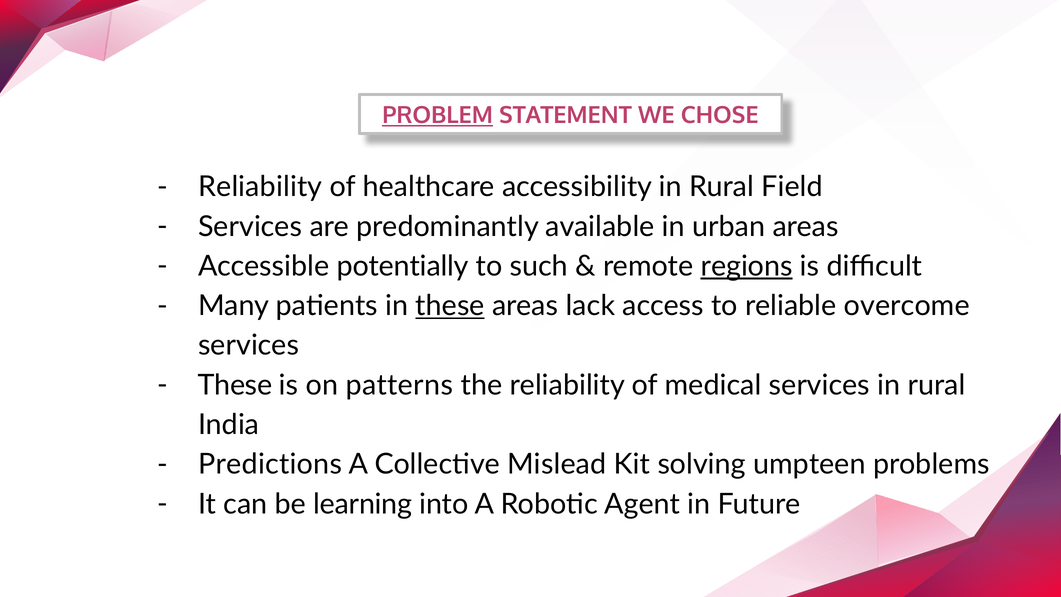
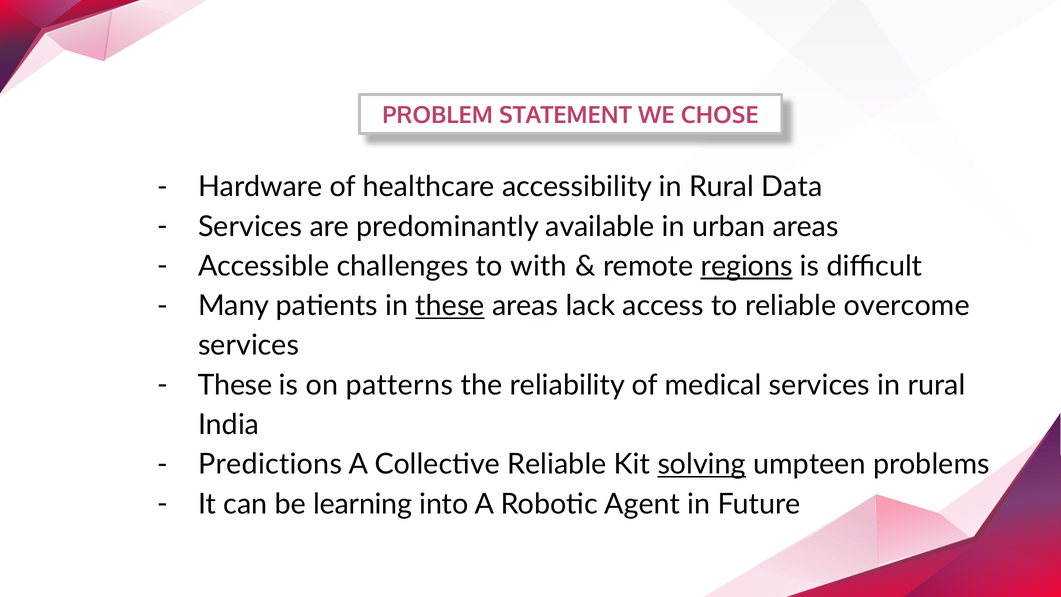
PROBLEM underline: present -> none
Reliability at (260, 187): Reliability -> Hardware
Field: Field -> Data
potentially: potentially -> challenges
such: such -> with
Collective Mislead: Mislead -> Reliable
solving underline: none -> present
